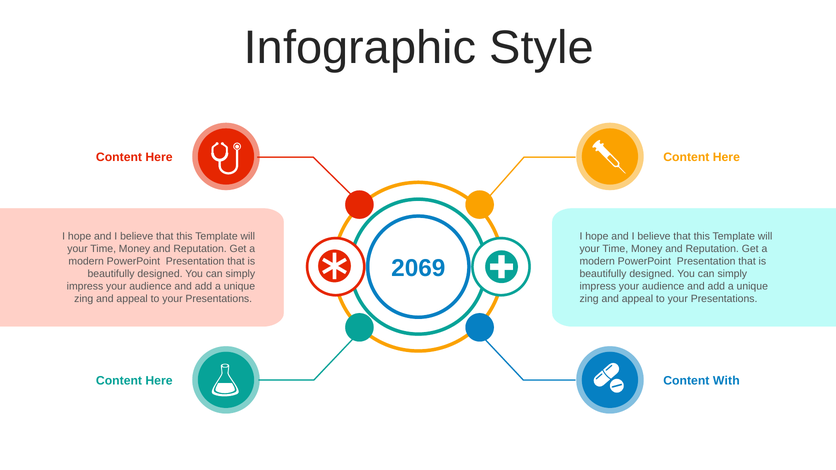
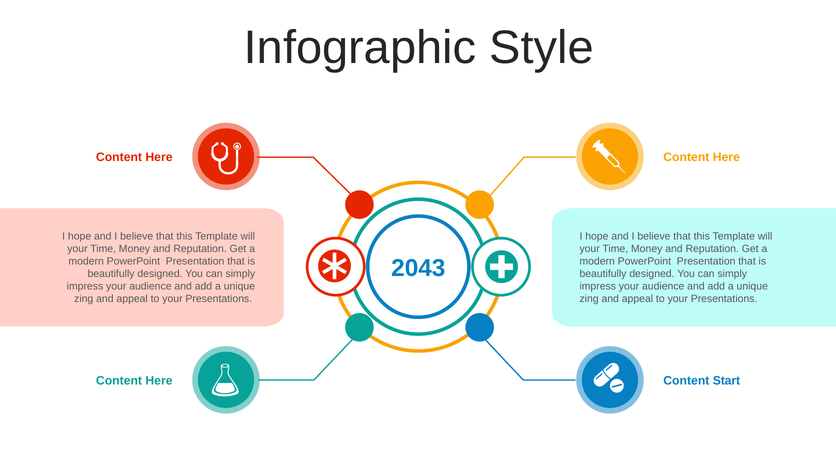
2069: 2069 -> 2043
With: With -> Start
